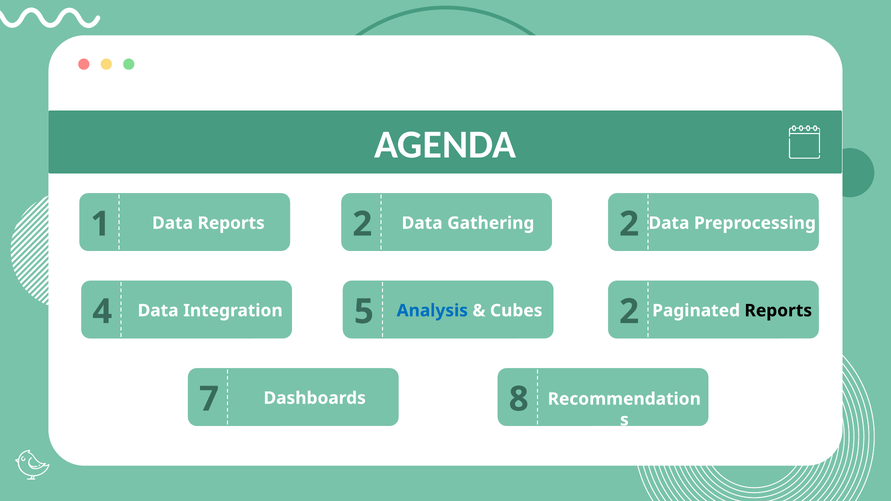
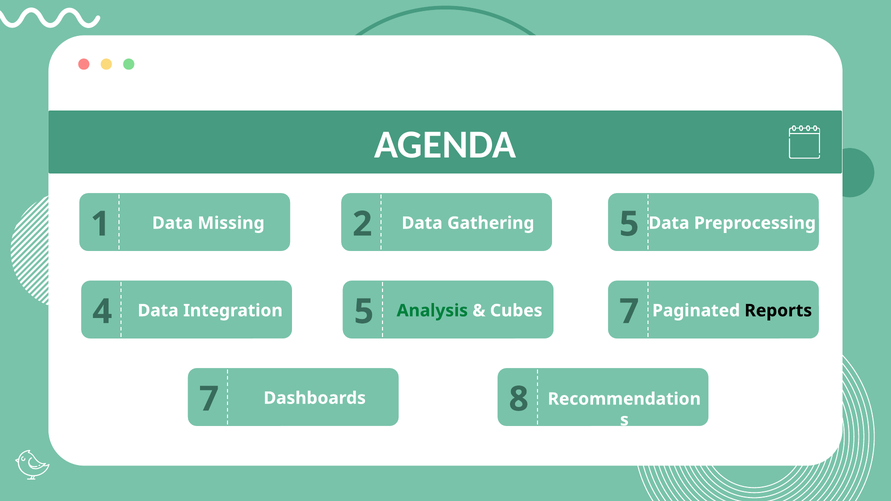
Data Reports: Reports -> Missing
Gathering 2: 2 -> 5
Analysis colour: blue -> green
Cubes 2: 2 -> 7
